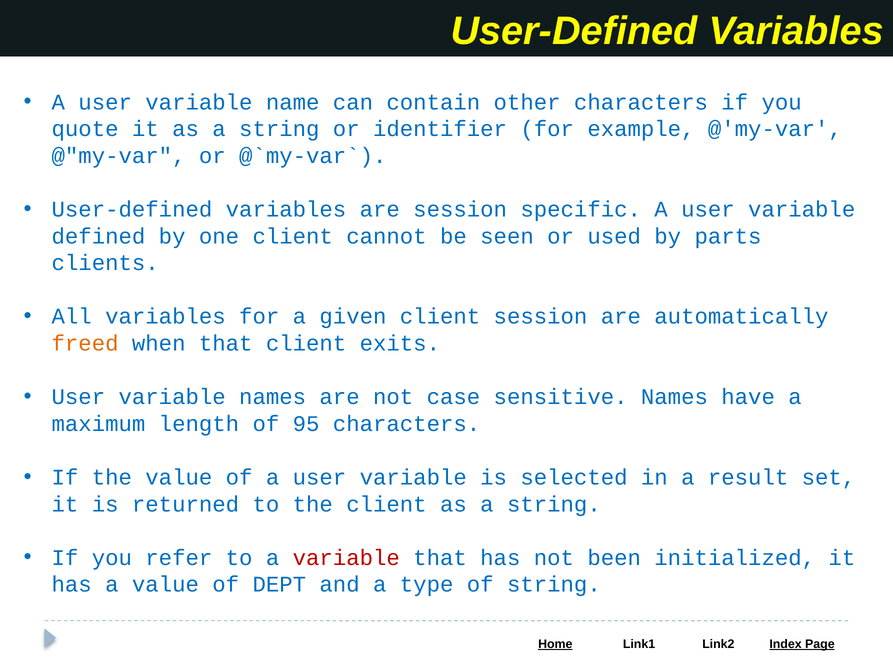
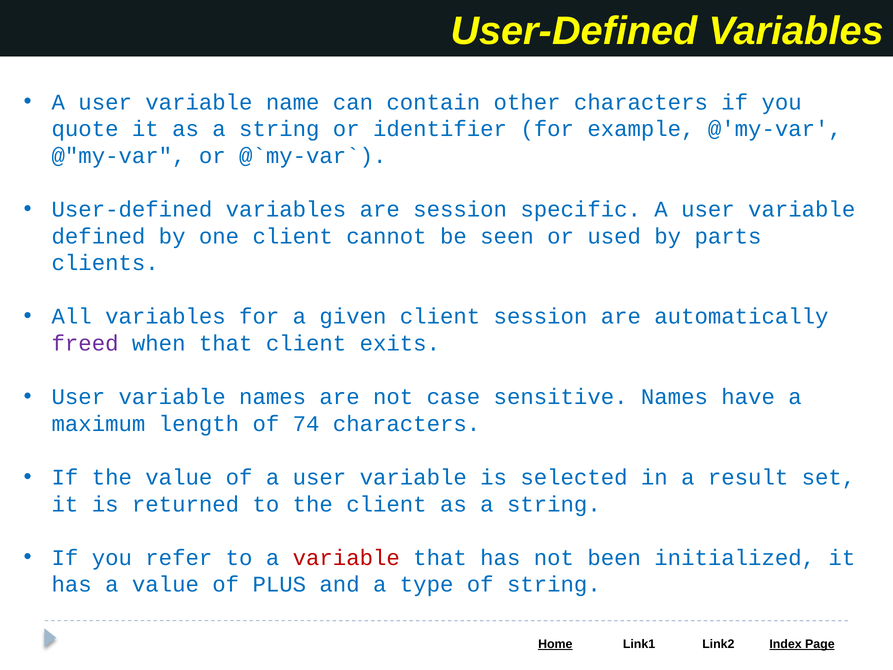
freed colour: orange -> purple
95: 95 -> 74
DEPT: DEPT -> PLUS
